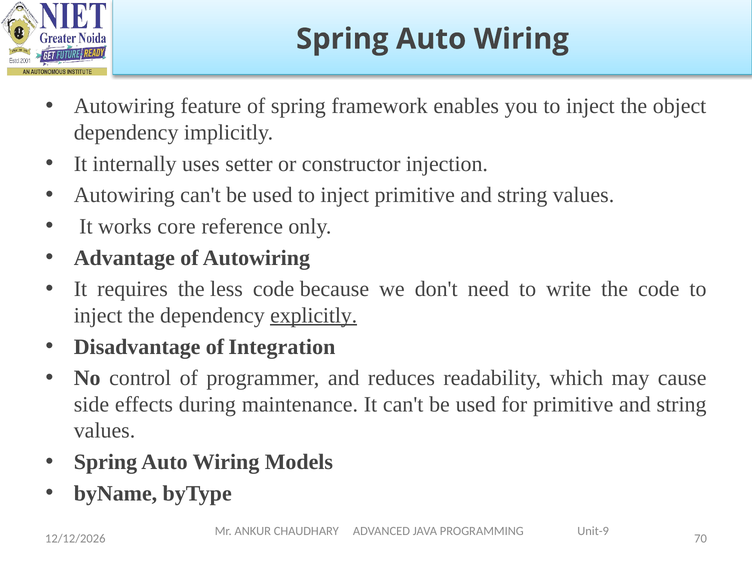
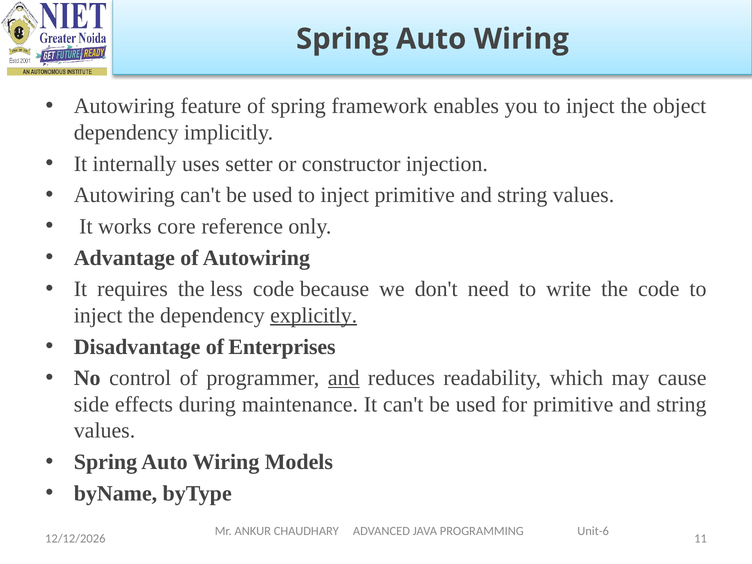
Integration: Integration -> Enterprises
and at (344, 378) underline: none -> present
Unit-9: Unit-9 -> Unit-6
70: 70 -> 11
